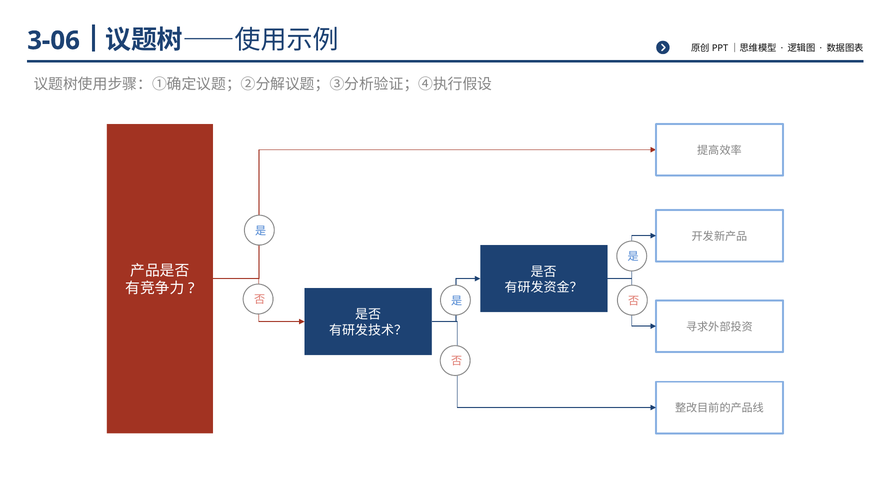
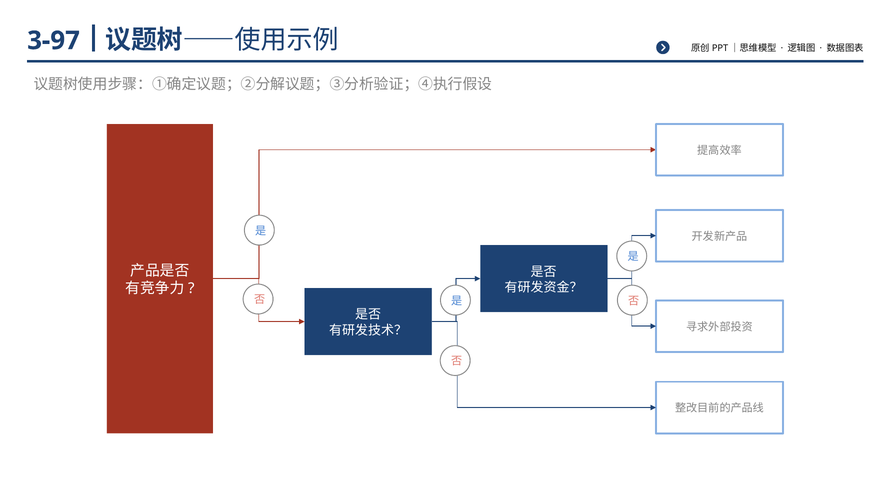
3-06: 3-06 -> 3-97
